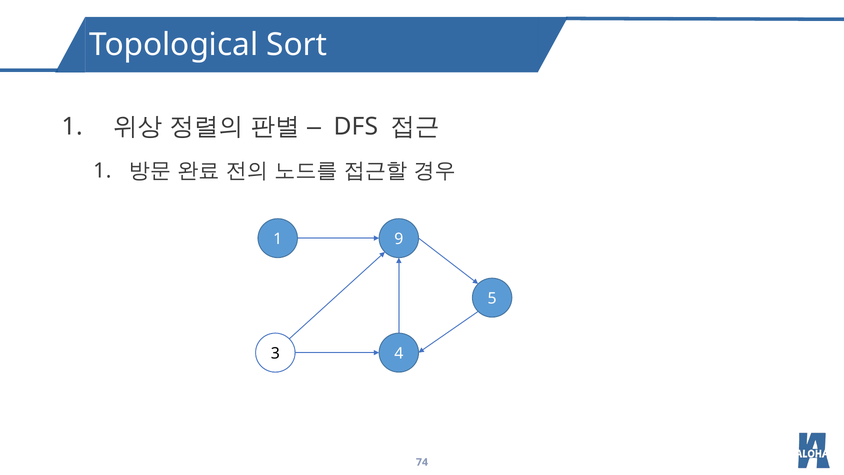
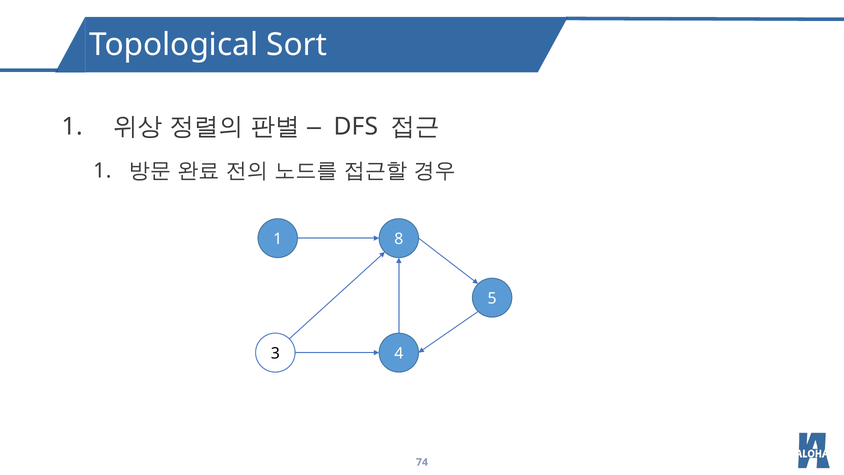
9: 9 -> 8
